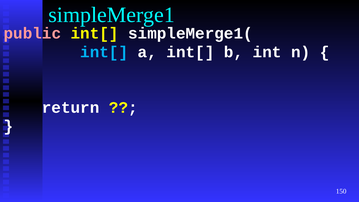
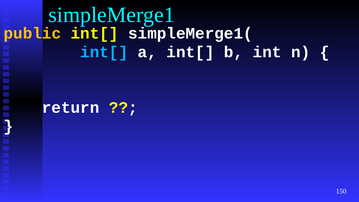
public colour: pink -> yellow
